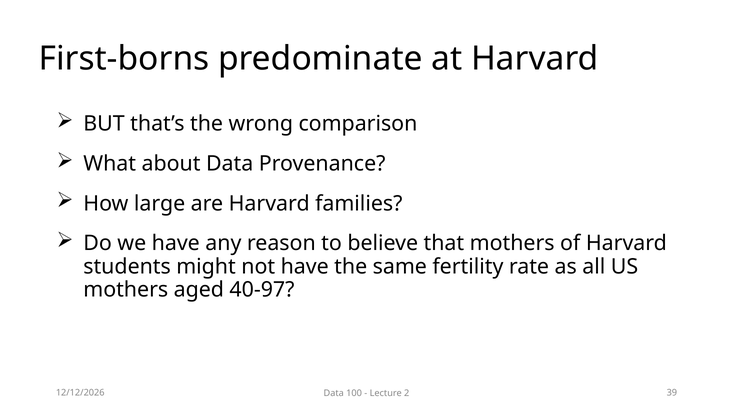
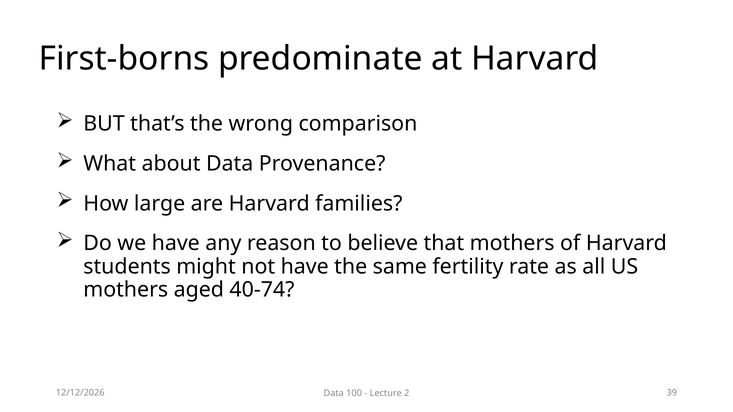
40-97: 40-97 -> 40-74
